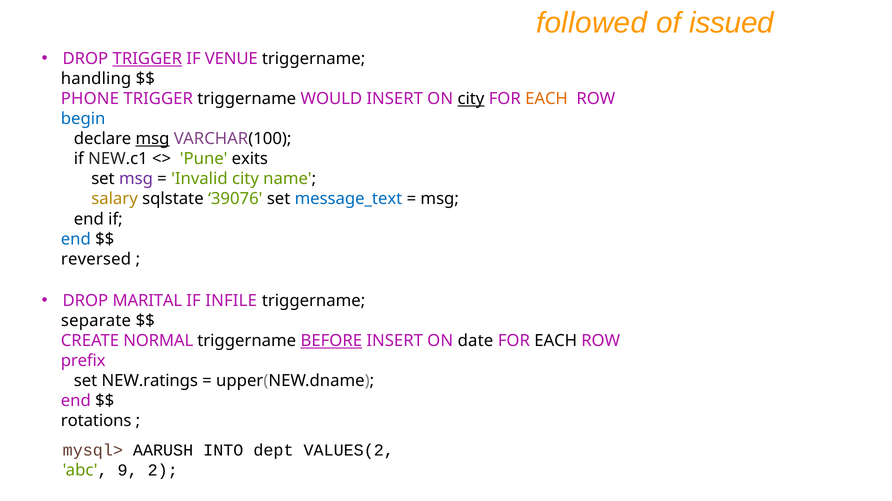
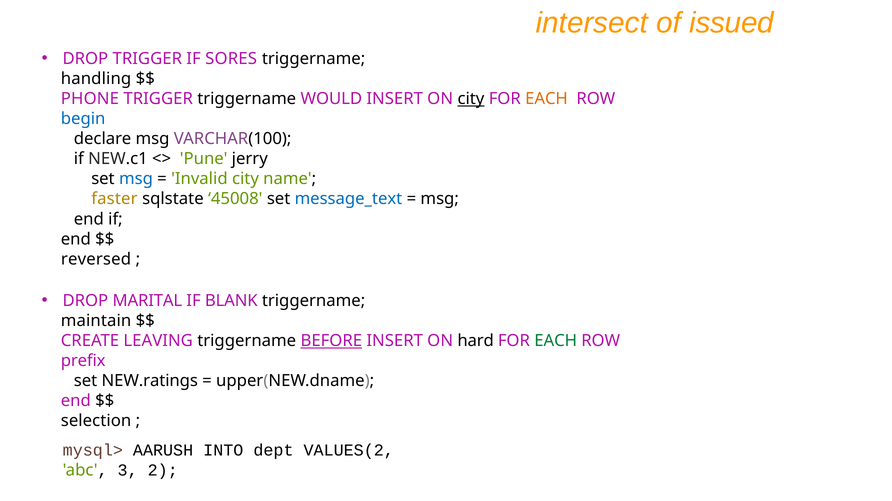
followed: followed -> intersect
TRIGGER at (147, 59) underline: present -> none
VENUE: VENUE -> SORES
msg at (153, 139) underline: present -> none
exits: exits -> jerry
msg at (136, 179) colour: purple -> blue
salary: salary -> faster
39076: 39076 -> 45008
end at (76, 239) colour: blue -> black
INFILE: INFILE -> BLANK
separate: separate -> maintain
NORMAL: NORMAL -> LEAVING
date: date -> hard
EACH at (556, 341) colour: black -> green
rotations: rotations -> selection
9: 9 -> 3
